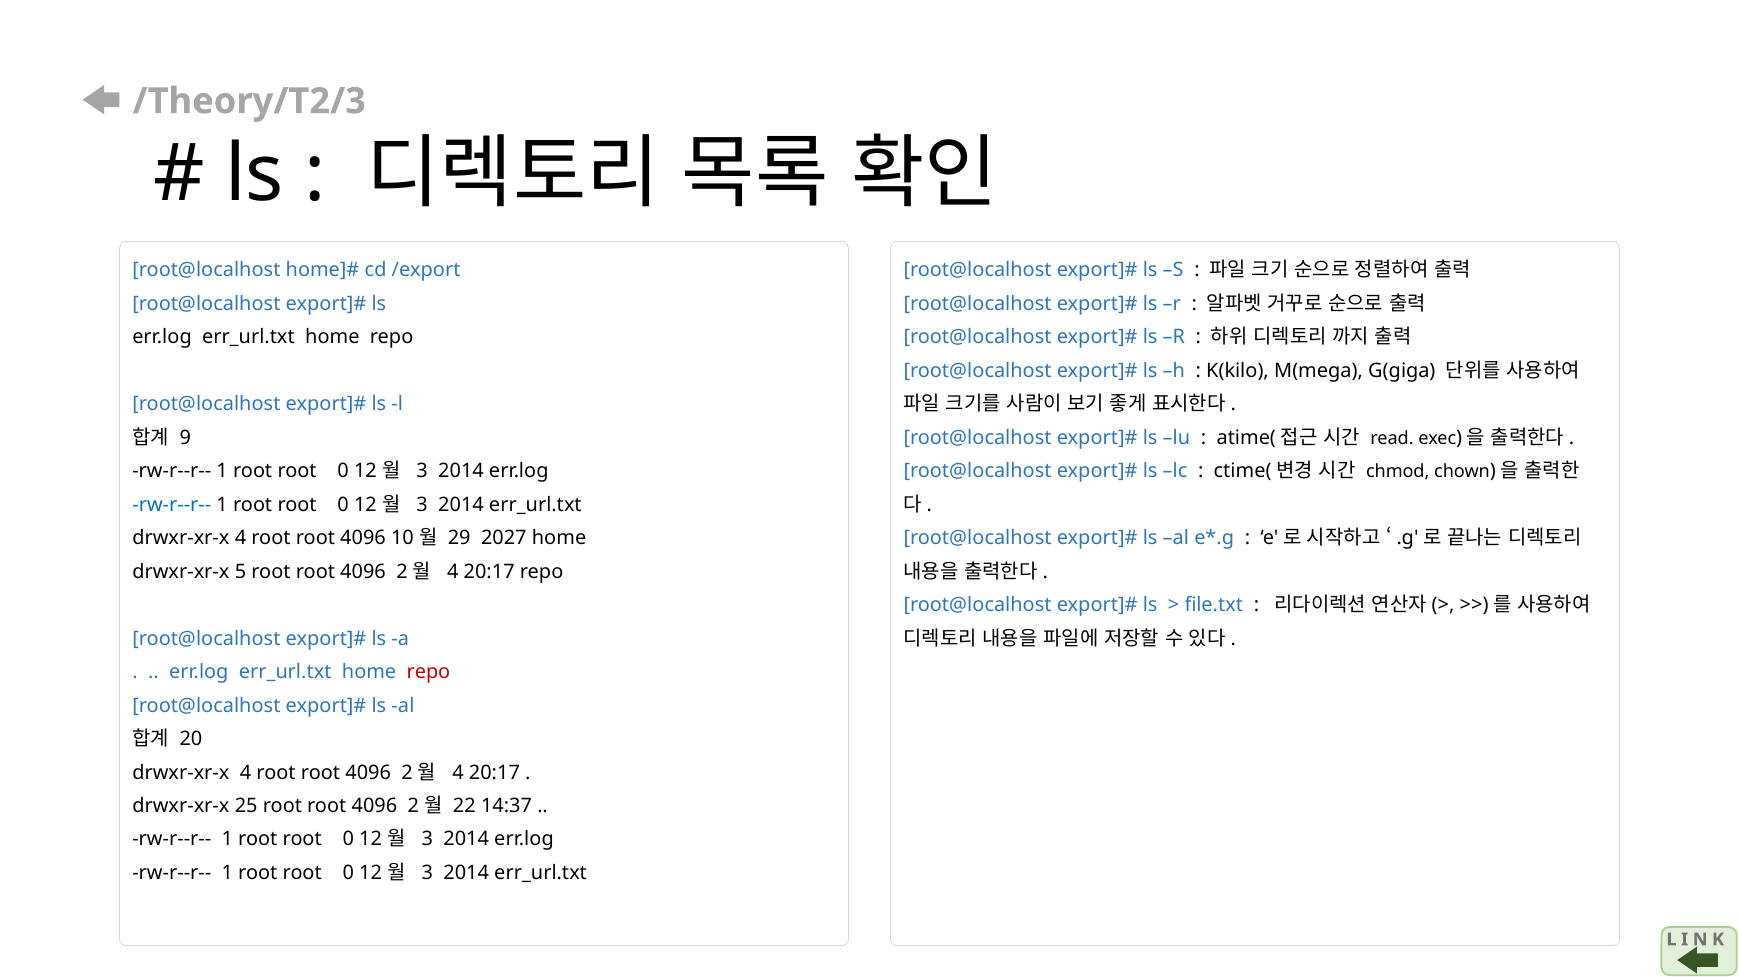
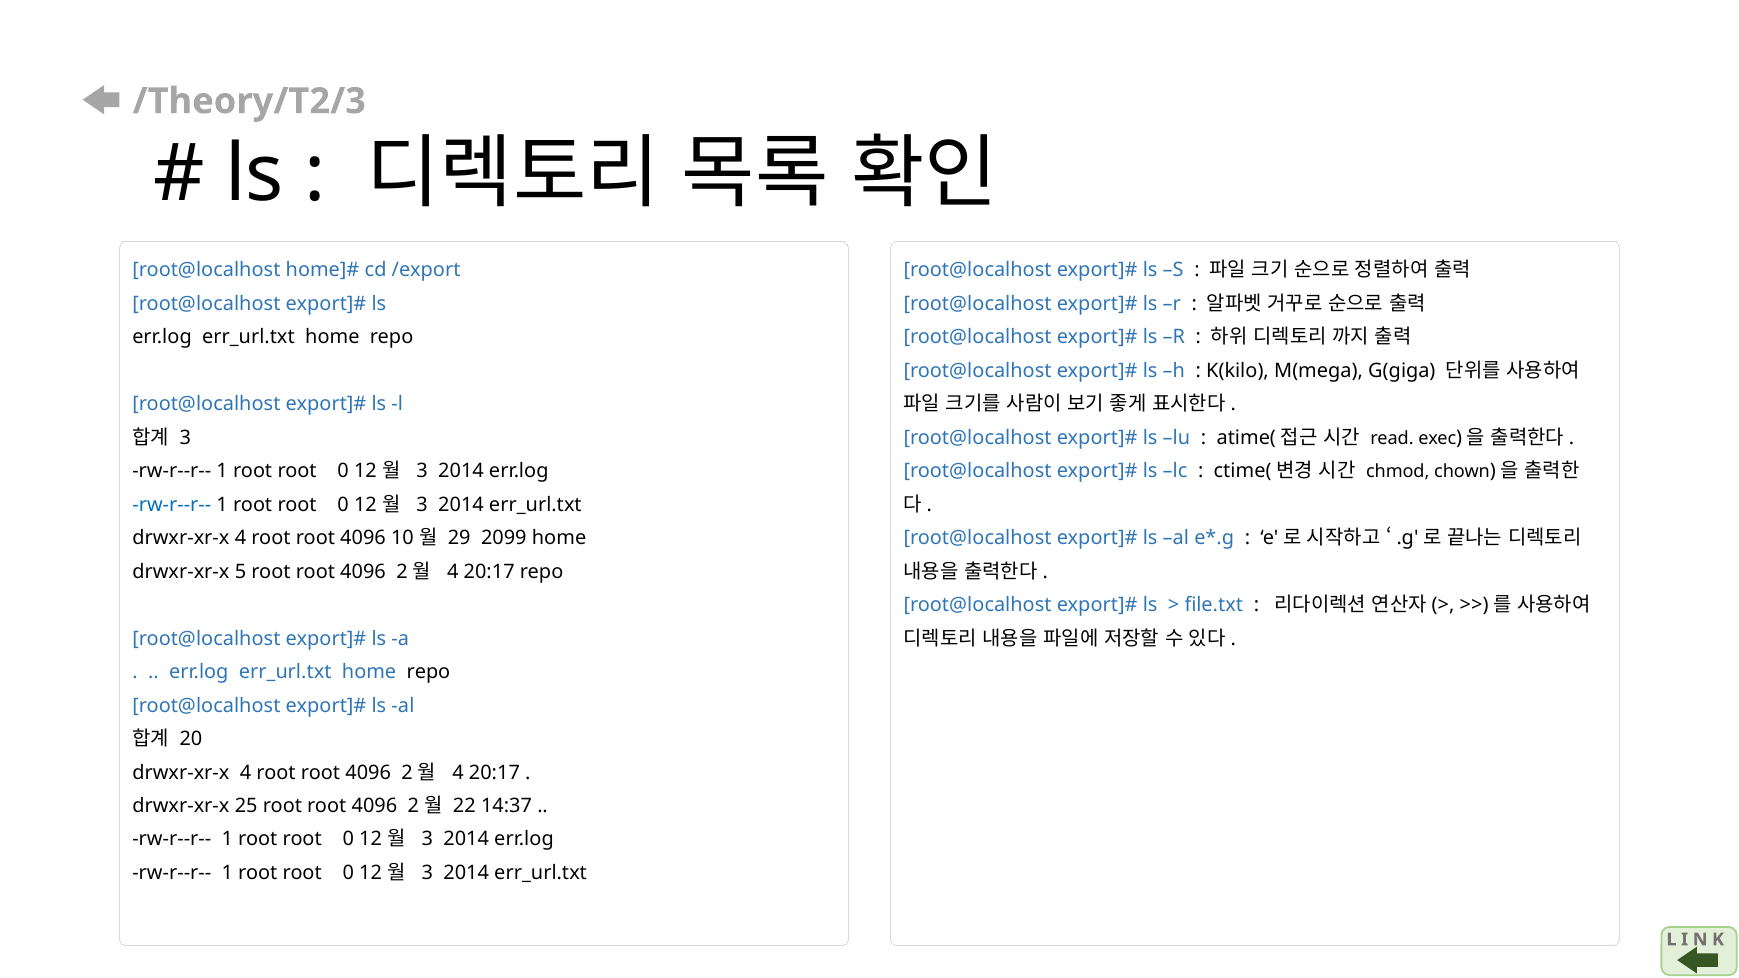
9 at (185, 438): 9 -> 3
2027: 2027 -> 2099
repo at (428, 672) colour: red -> black
